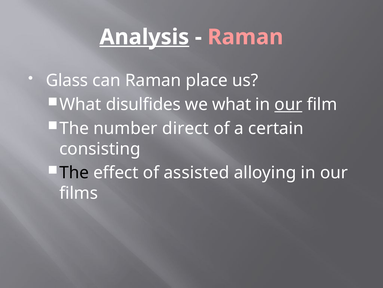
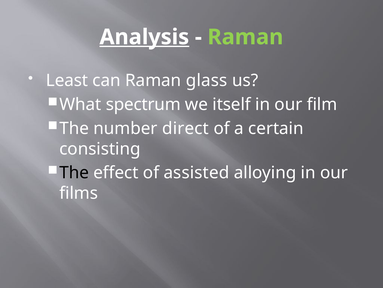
Raman at (245, 37) colour: pink -> light green
Glass: Glass -> Least
place: place -> glass
disulfides: disulfides -> spectrum
we what: what -> itself
our at (288, 104) underline: present -> none
